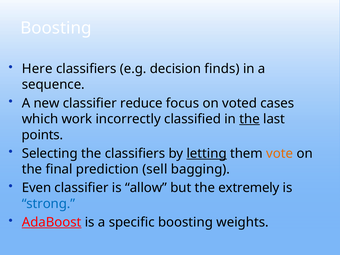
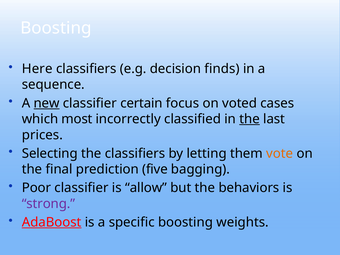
new underline: none -> present
reduce: reduce -> certain
work: work -> most
points: points -> prices
letting underline: present -> none
sell: sell -> five
Even: Even -> Poor
extremely: extremely -> behaviors
strong colour: blue -> purple
